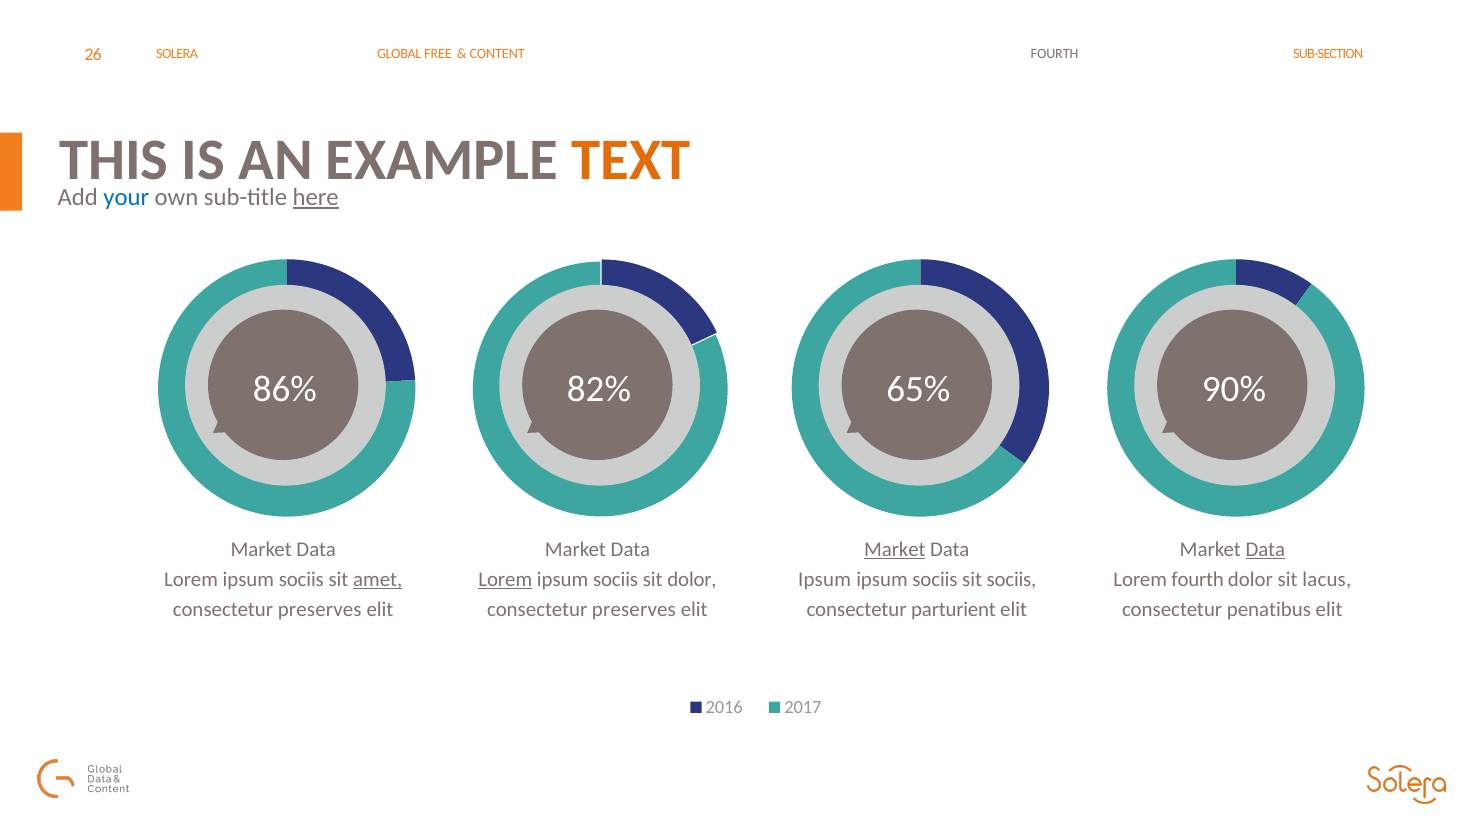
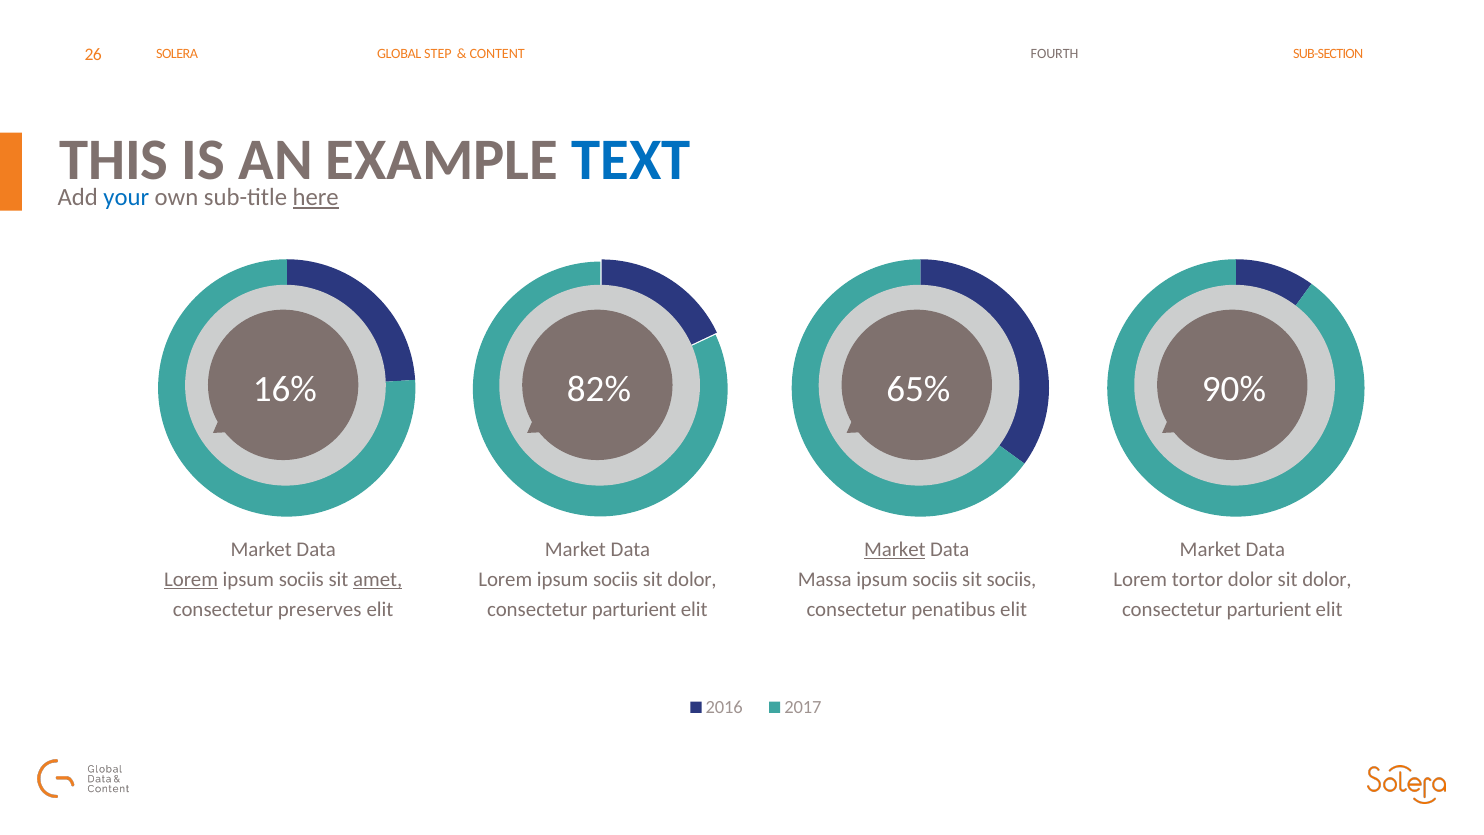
FREE: FREE -> STEP
TEXT colour: orange -> blue
86%: 86% -> 16%
Data at (1265, 550) underline: present -> none
Lorem at (191, 580) underline: none -> present
Lorem at (505, 580) underline: present -> none
Ipsum at (825, 580): Ipsum -> Massa
Lorem fourth: fourth -> tortor
dolor sit lacus: lacus -> dolor
preserves at (634, 610): preserves -> parturient
parturient: parturient -> penatibus
penatibus at (1269, 610): penatibus -> parturient
